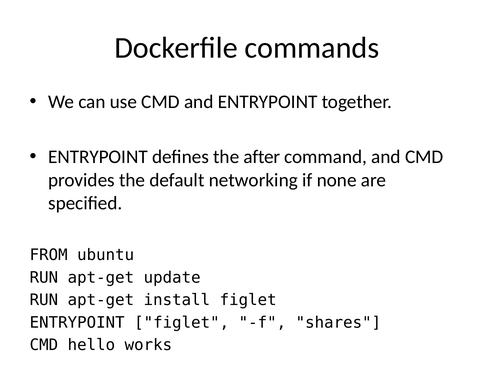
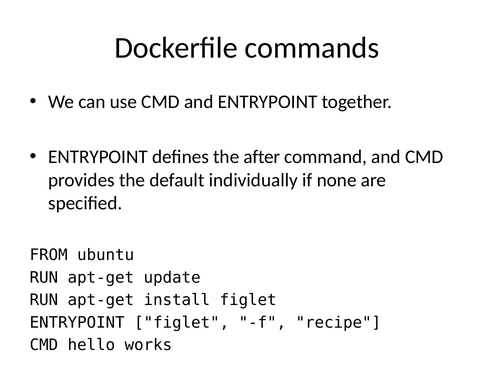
networking: networking -> individually
shares: shares -> recipe
